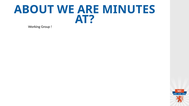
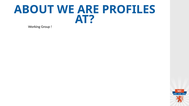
MINUTES: MINUTES -> PROFILES
